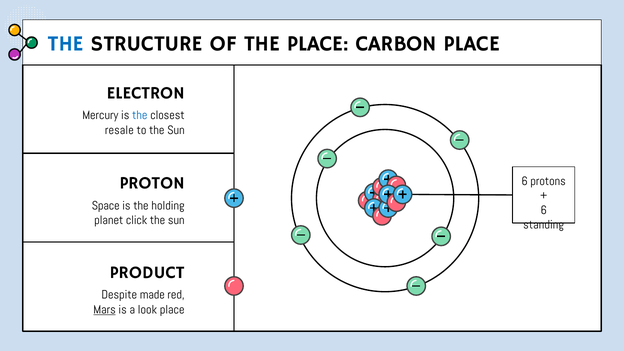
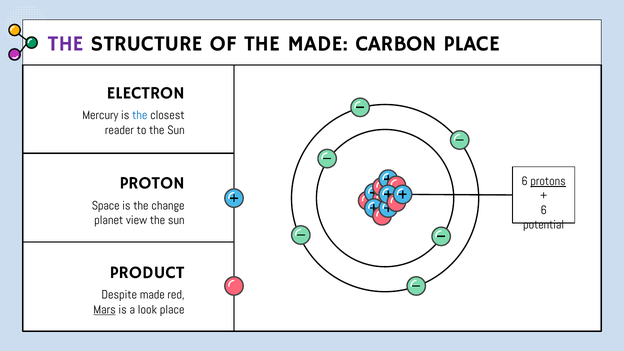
THE at (66, 44) colour: blue -> purple
THE PLACE: PLACE -> MADE
resale: resale -> reader
protons underline: none -> present
holding: holding -> change
click: click -> view
standing: standing -> potential
